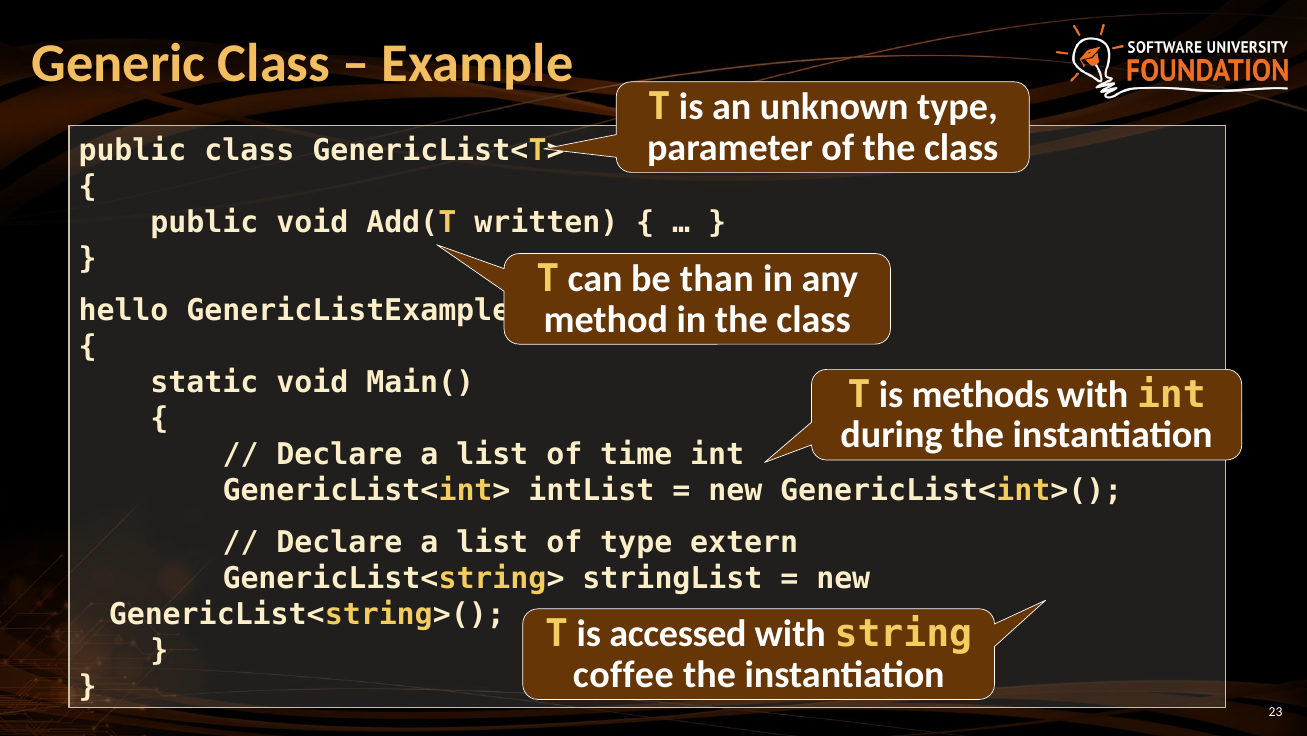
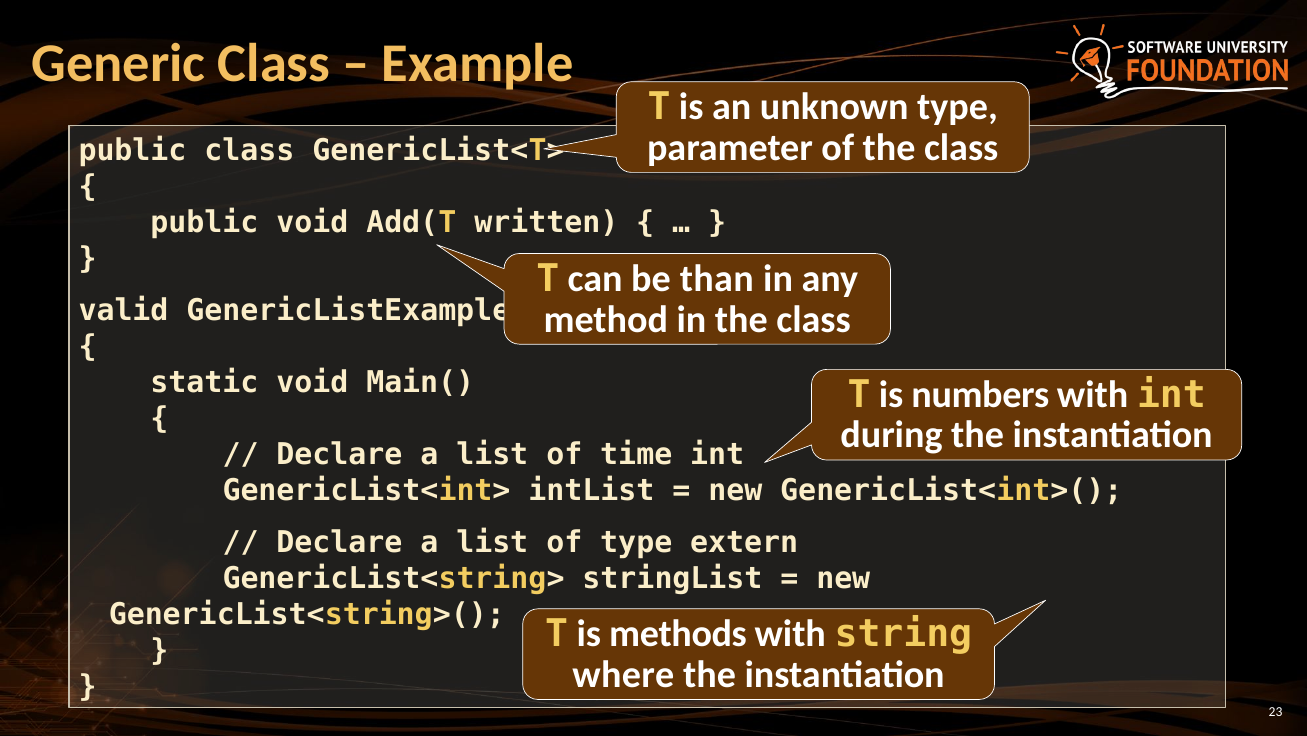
hello: hello -> valid
methods: methods -> numbers
accessed: accessed -> methods
coffee: coffee -> where
